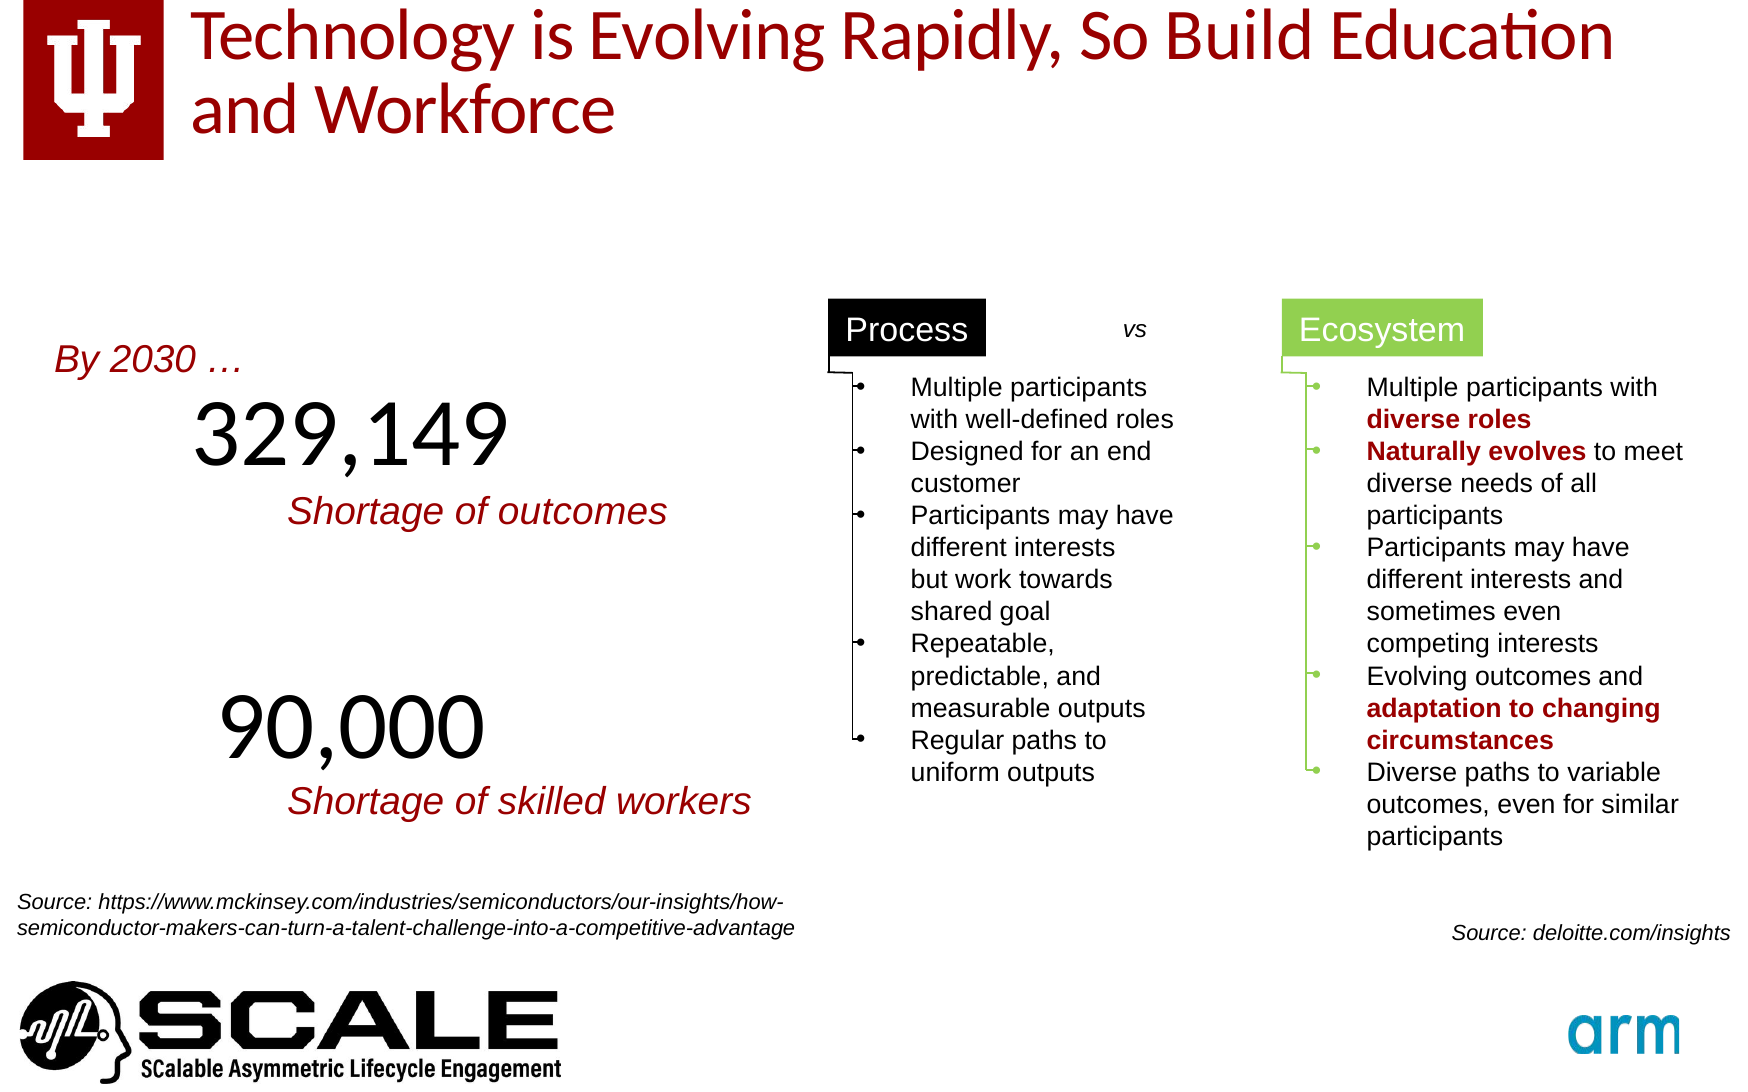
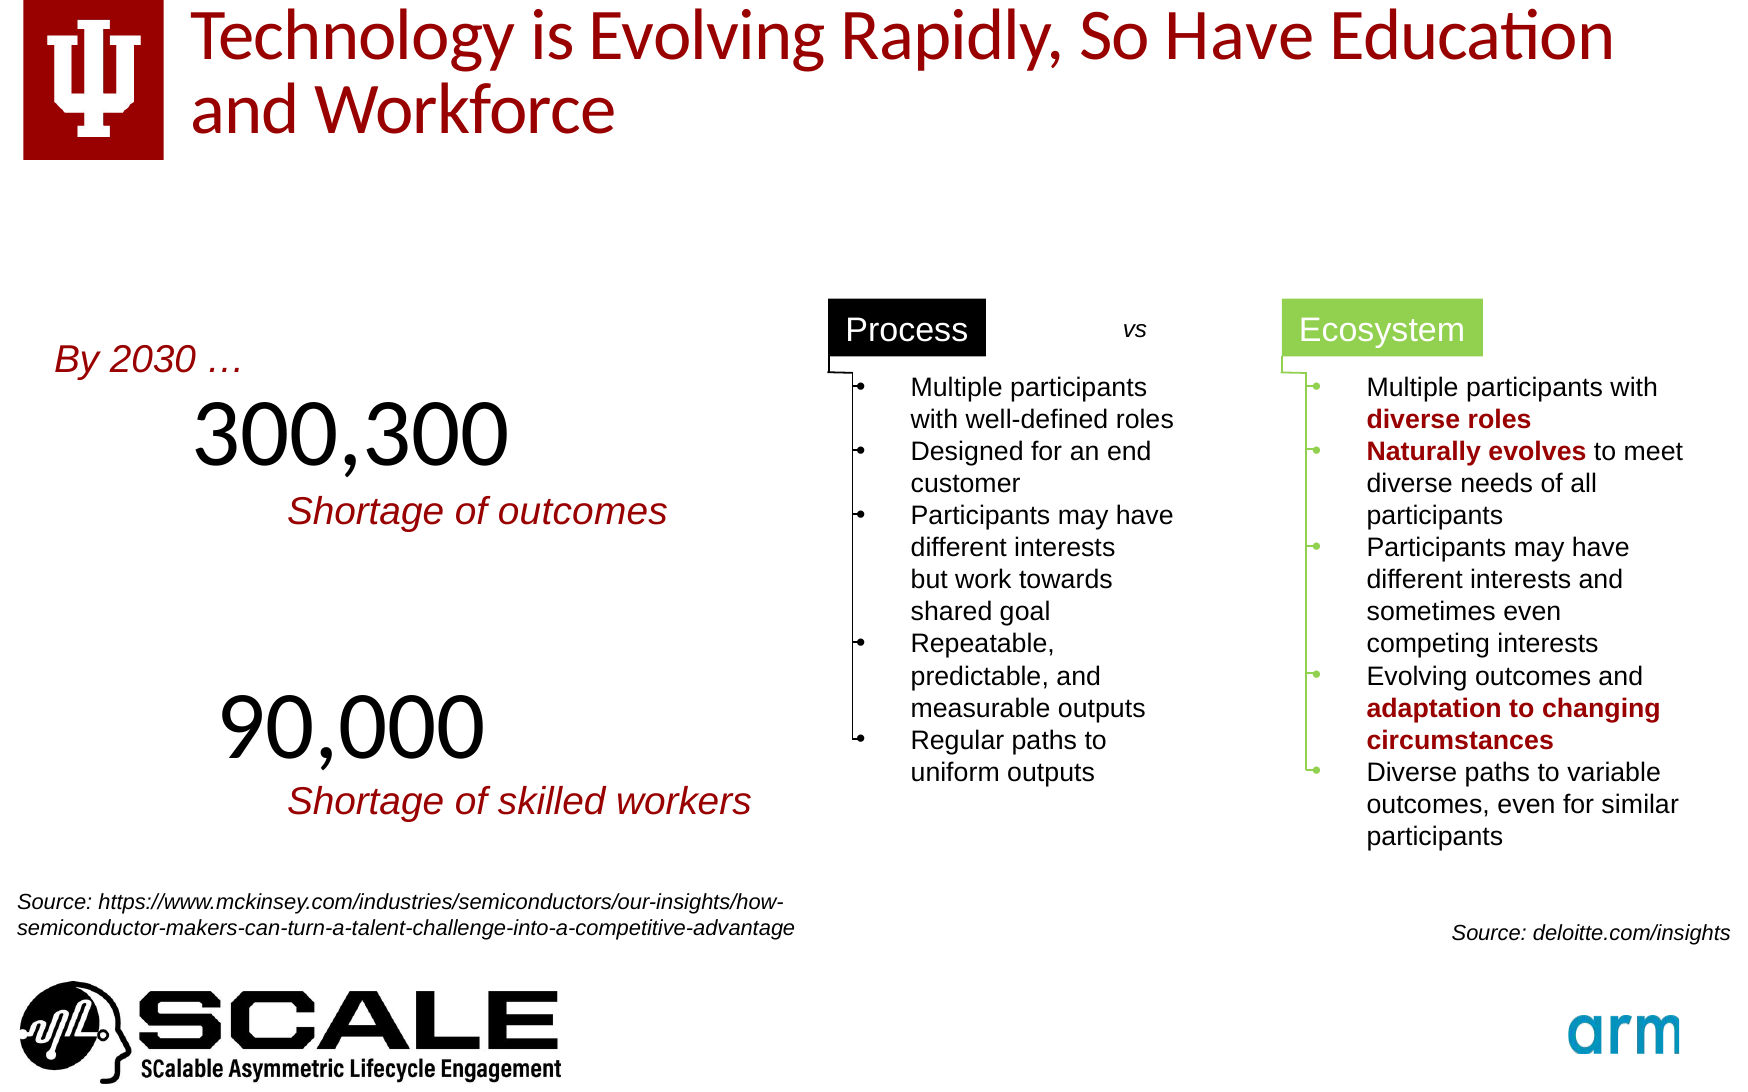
So Build: Build -> Have
329,149: 329,149 -> 300,300
